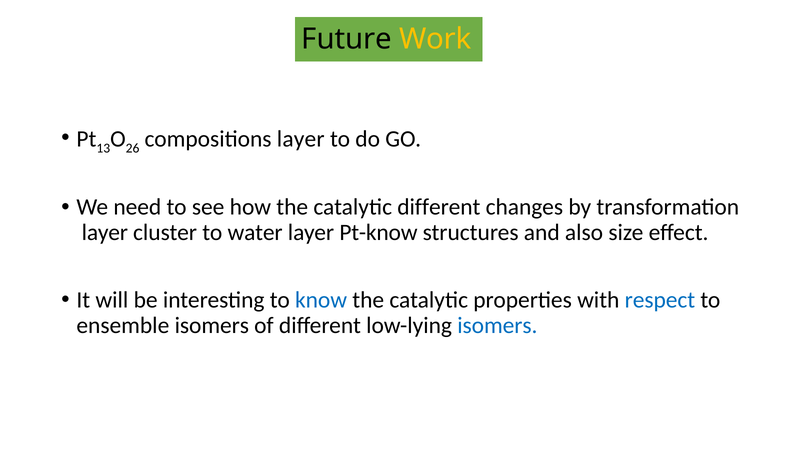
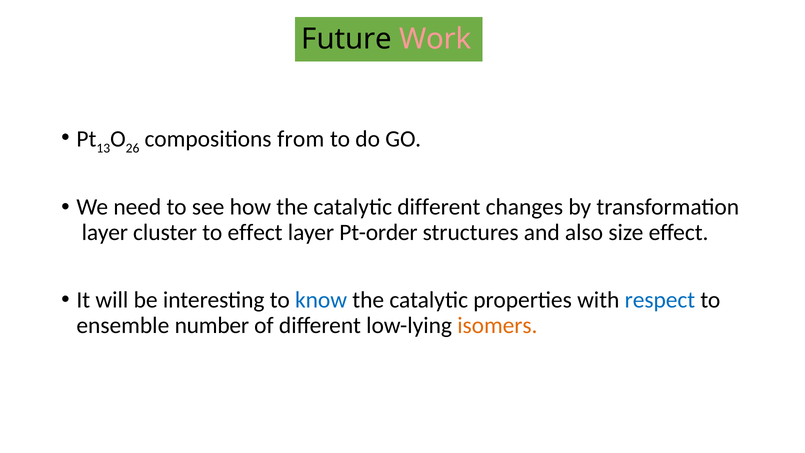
Work colour: yellow -> pink
compositions layer: layer -> from
to water: water -> effect
Pt-know: Pt-know -> Pt-order
ensemble isomers: isomers -> number
isomers at (497, 325) colour: blue -> orange
